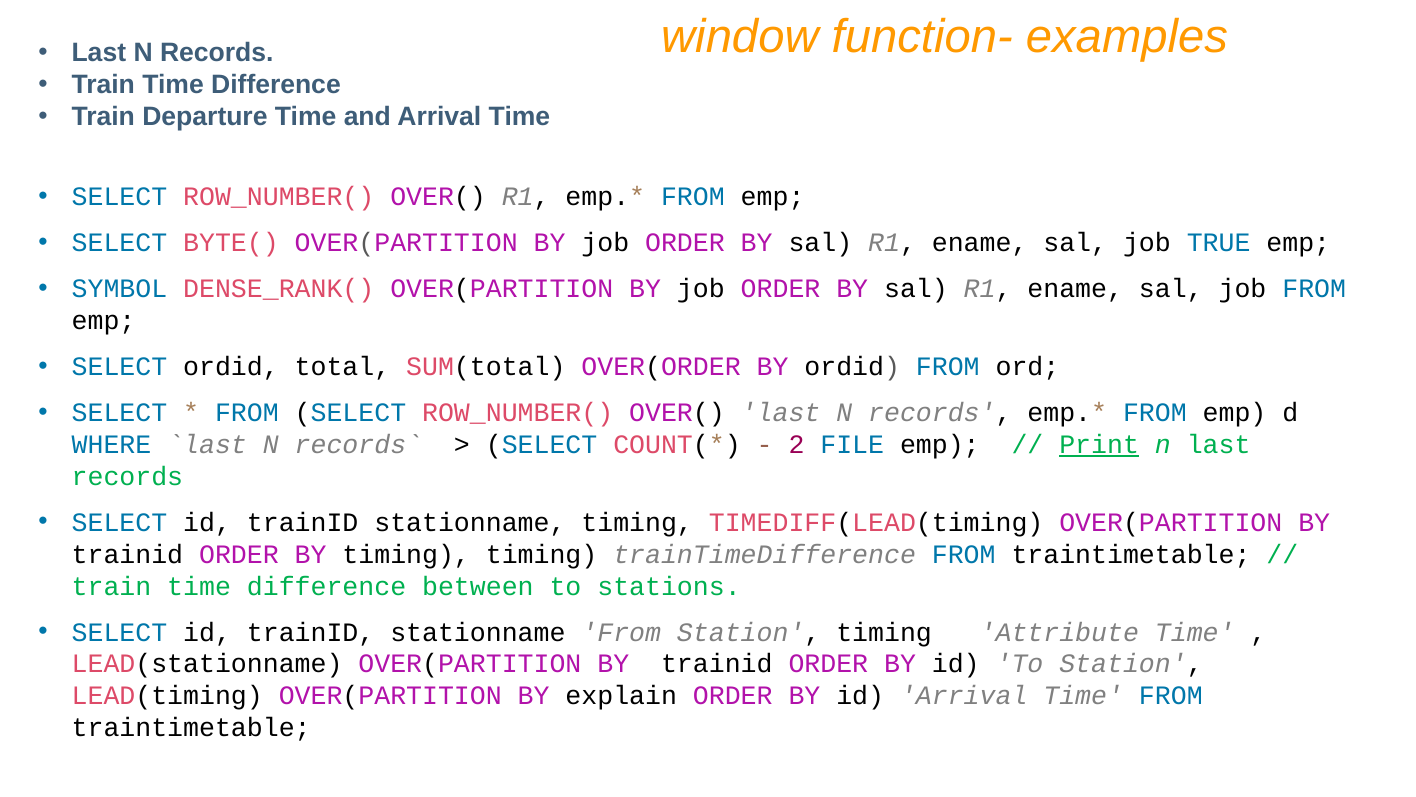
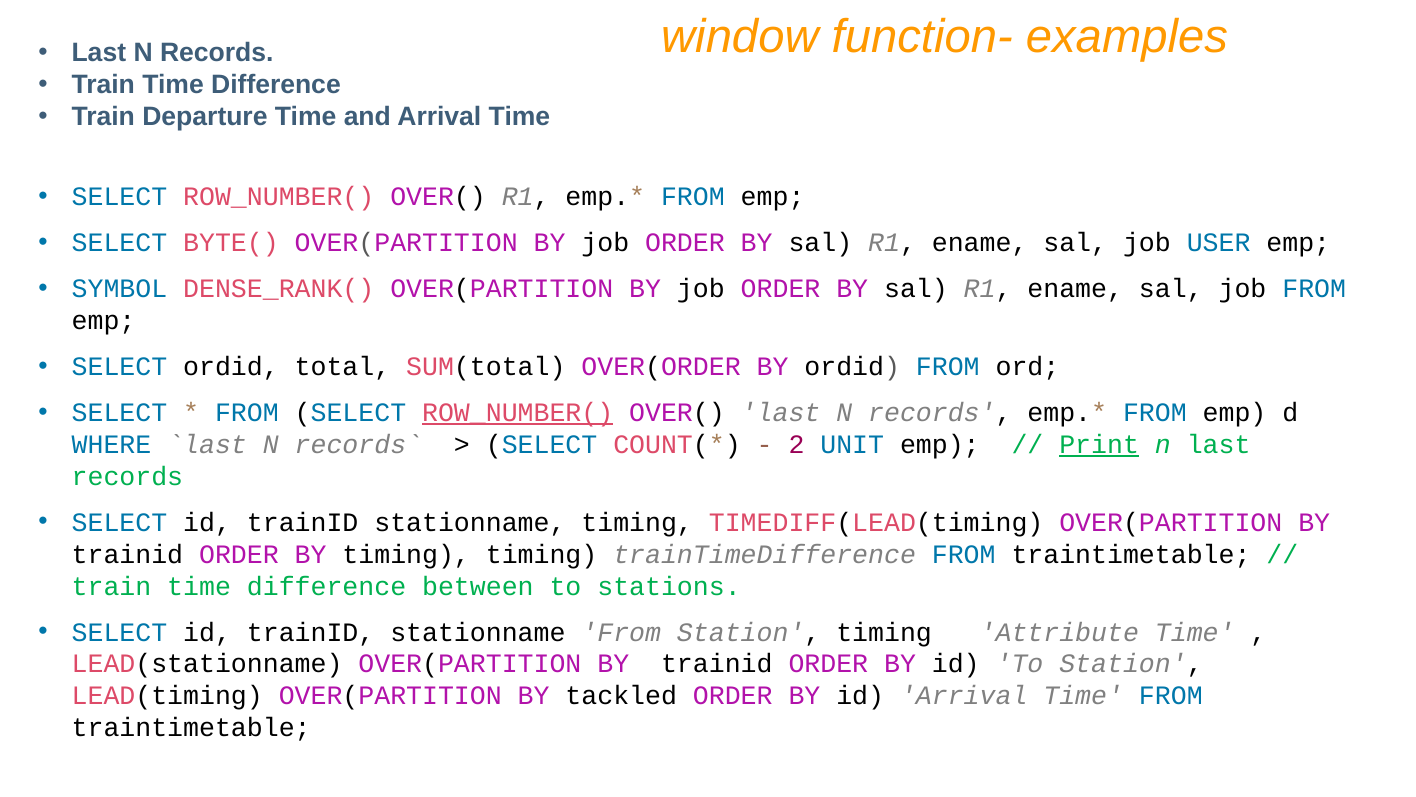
TRUE: TRUE -> USER
ROW_NUMBER( at (518, 412) underline: none -> present
FILE: FILE -> UNIT
explain: explain -> tackled
